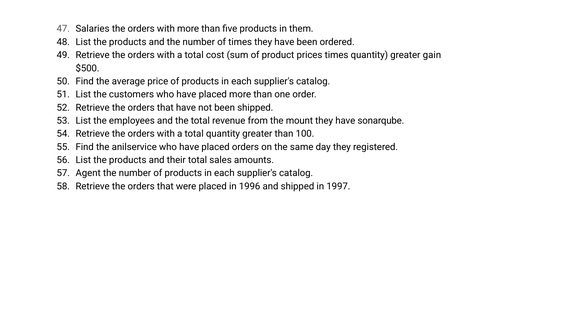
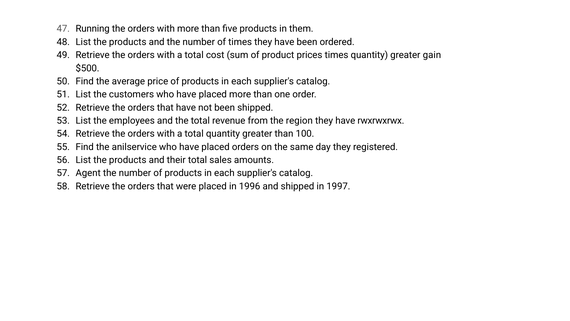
Salaries: Salaries -> Running
mount: mount -> region
sonarqube: sonarqube -> rwxrwxrwx
